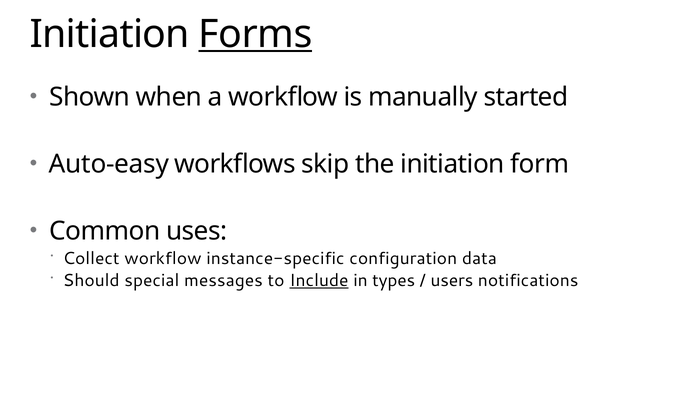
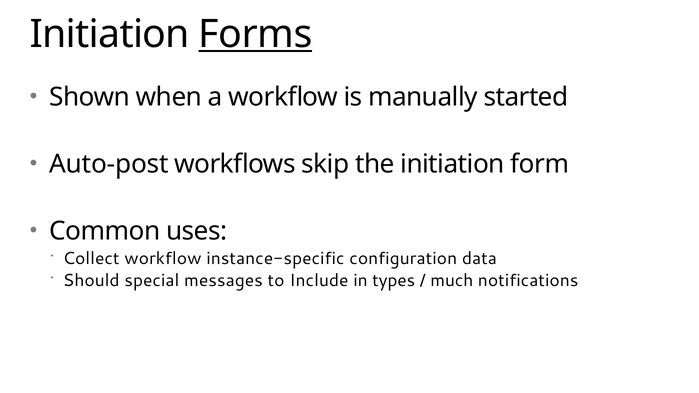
Auto-easy: Auto-easy -> Auto-post
Include underline: present -> none
users: users -> much
